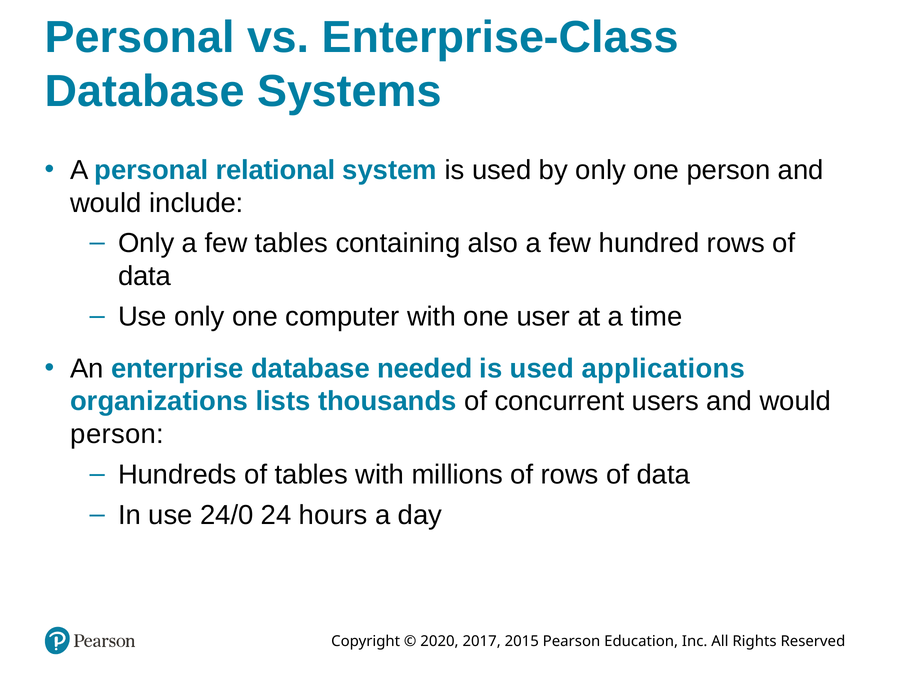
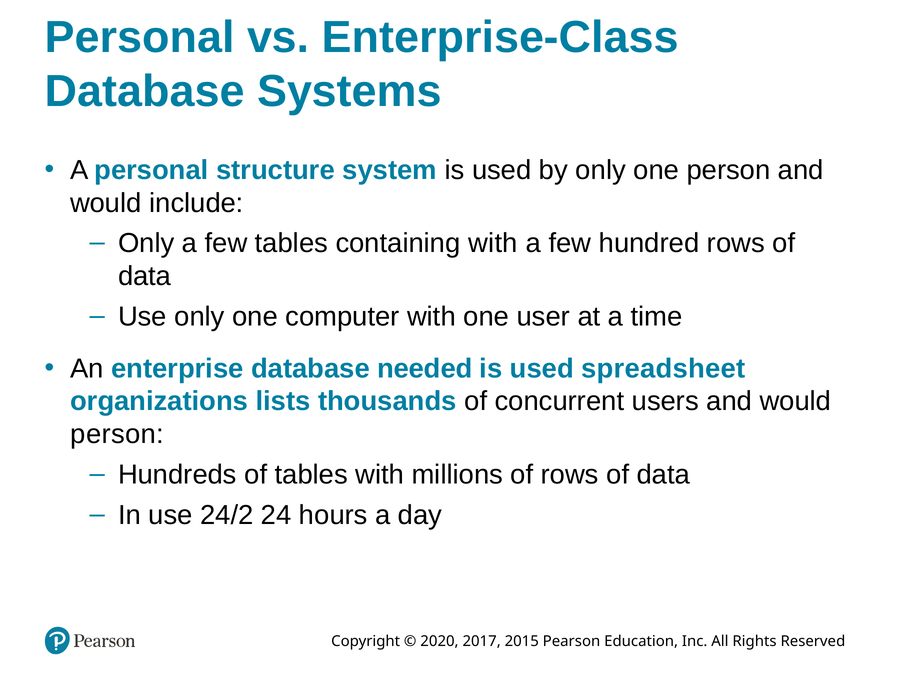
relational: relational -> structure
containing also: also -> with
applications: applications -> spreadsheet
24/0: 24/0 -> 24/2
